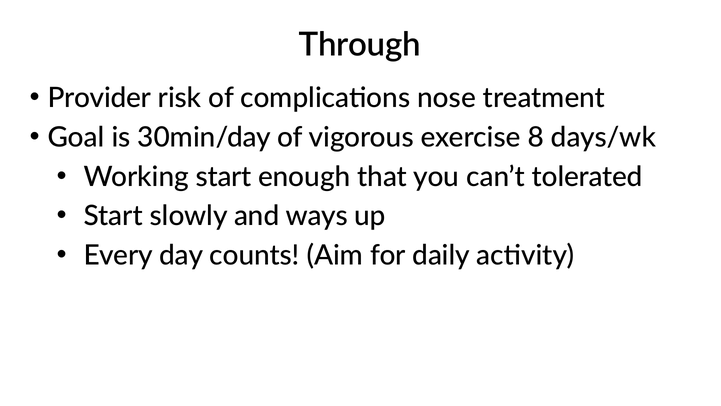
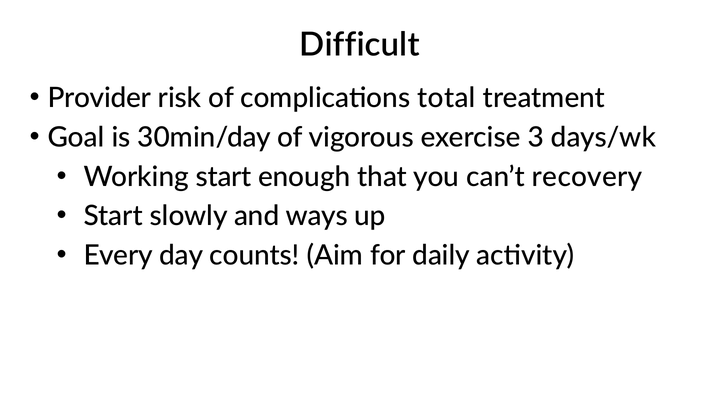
Through: Through -> Difficult
nose: nose -> total
8: 8 -> 3
tolerated: tolerated -> recovery
